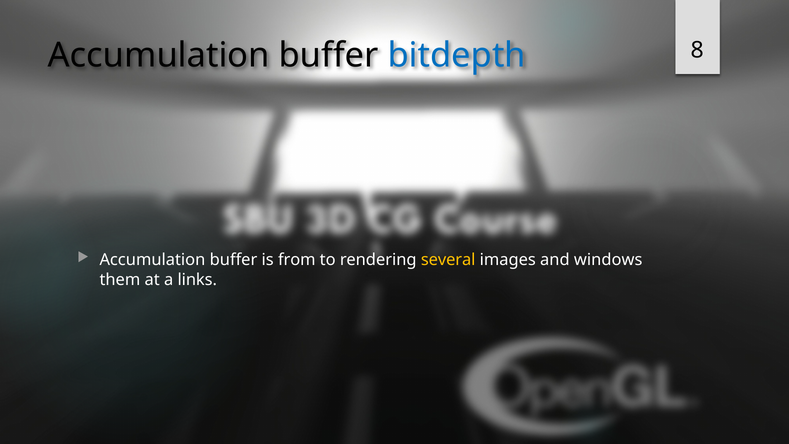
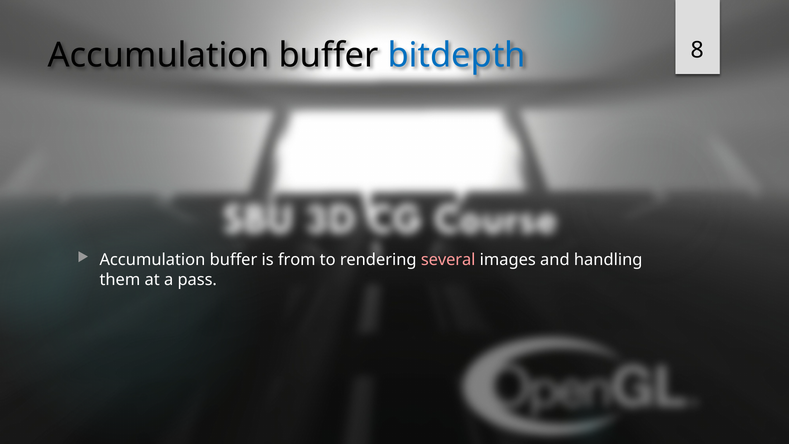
several colour: yellow -> pink
windows: windows -> handling
links: links -> pass
